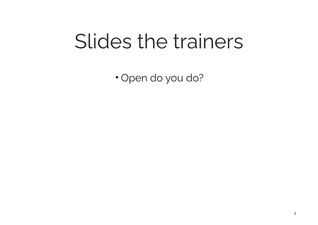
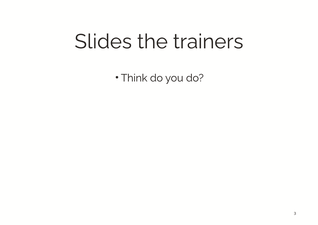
Open: Open -> Think
